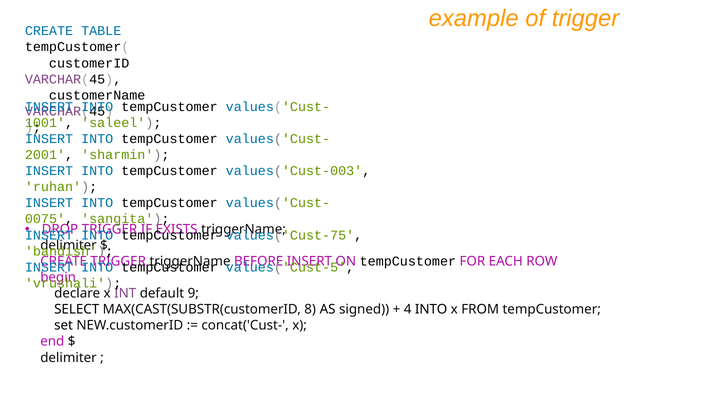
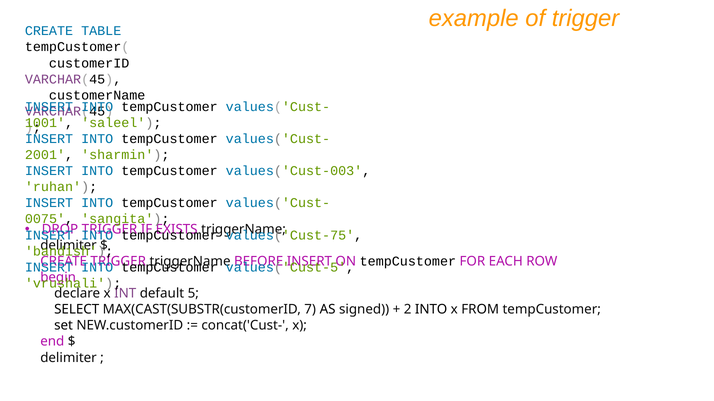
9: 9 -> 5
8: 8 -> 7
4: 4 -> 2
